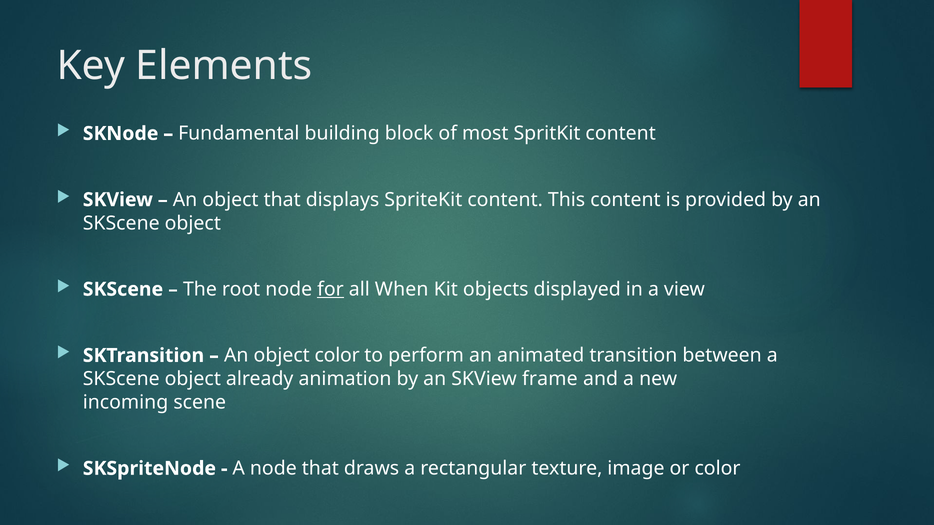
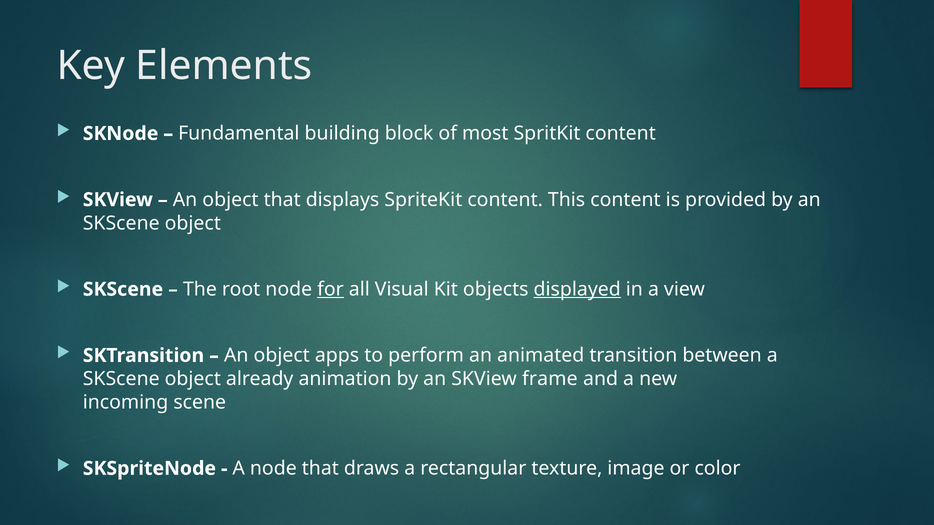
When: When -> Visual
displayed underline: none -> present
object color: color -> apps
